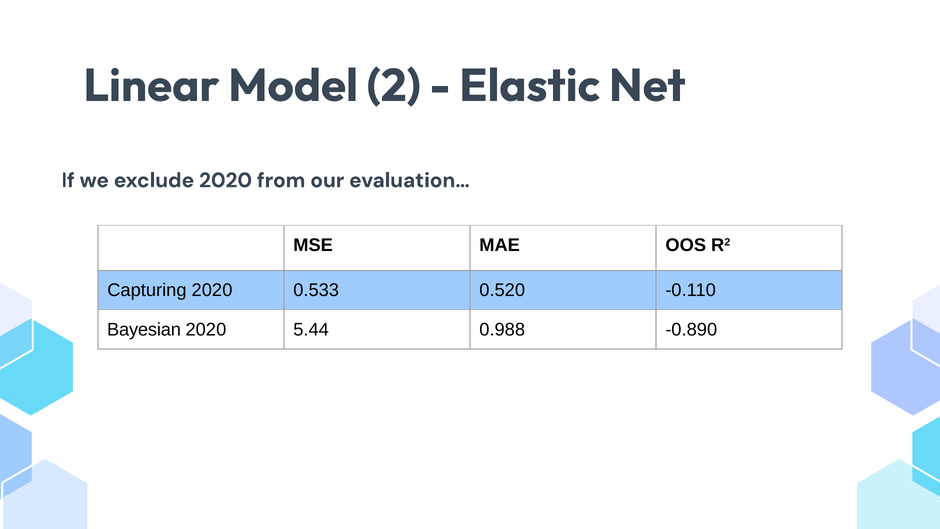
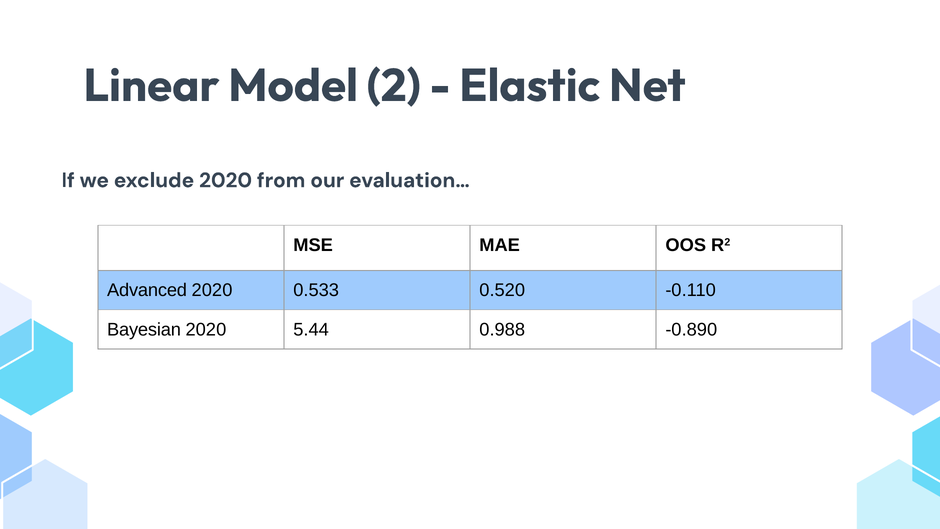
Capturing: Capturing -> Advanced
